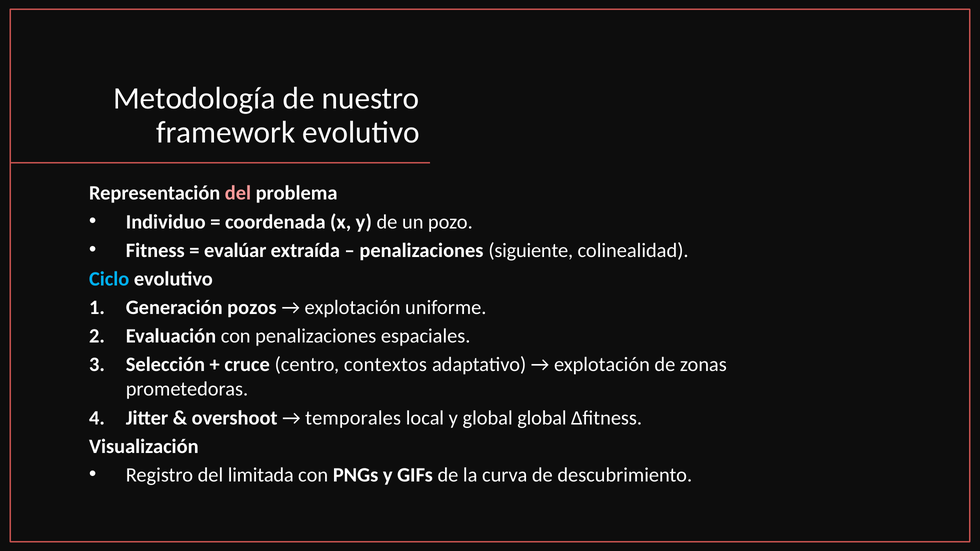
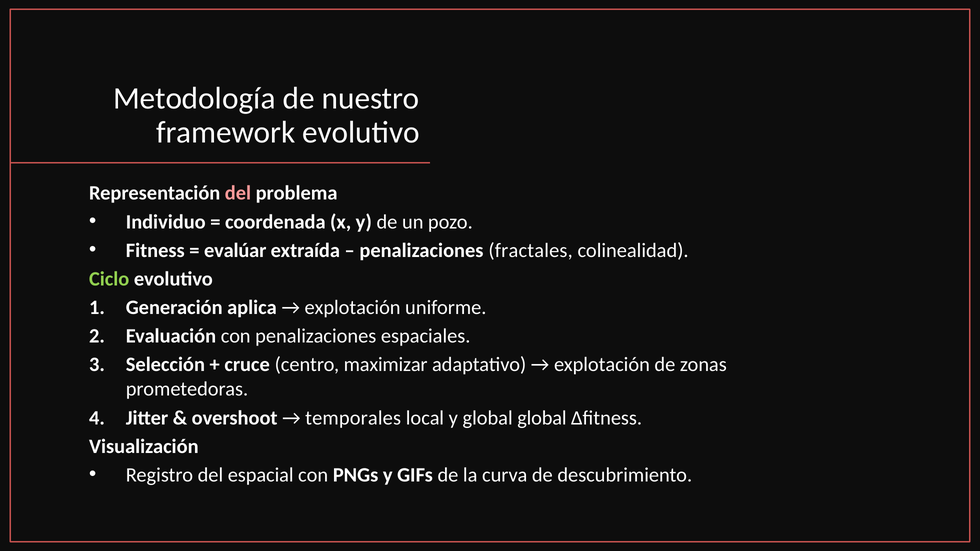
siguiente: siguiente -> fractales
Ciclo colour: light blue -> light green
pozos: pozos -> aplica
contextos: contextos -> maximizar
limitada: limitada -> espacial
